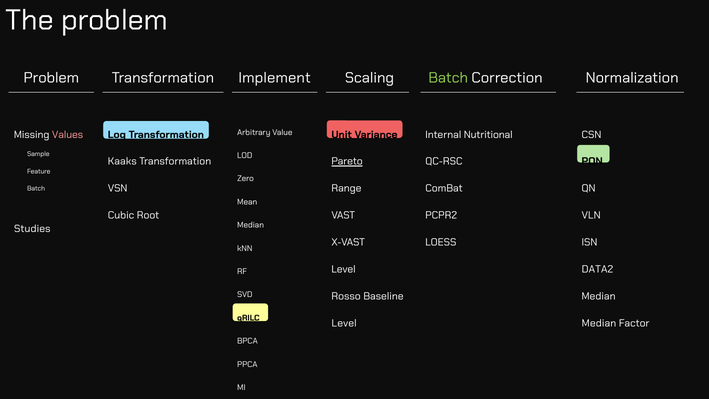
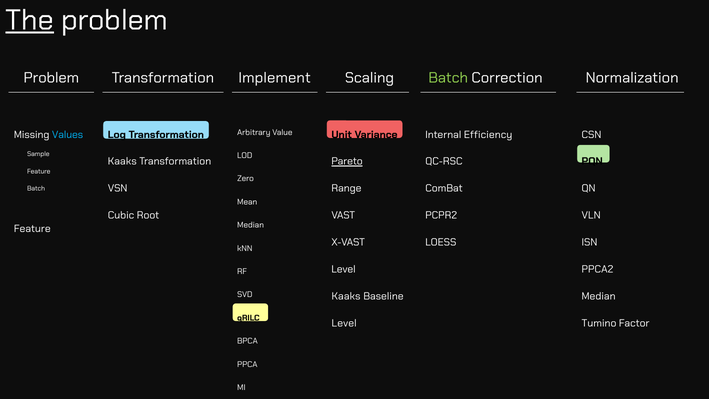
The underline: none -> present
Values colour: pink -> light blue
Nutritional: Nutritional -> Efficiency
Studies at (32, 229): Studies -> Feature
DATA2: DATA2 -> PPCA2
Rosso at (346, 296): Rosso -> Kaaks
Median at (599, 323): Median -> Tumino
